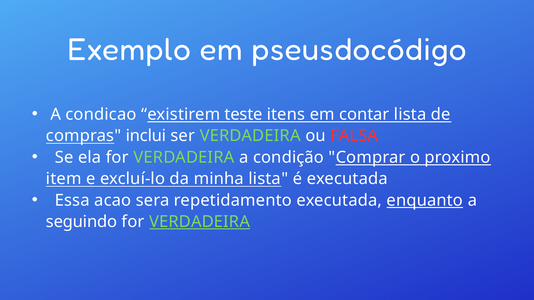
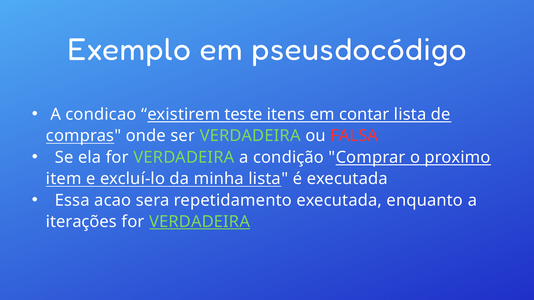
inclui: inclui -> onde
enquanto underline: present -> none
seguindo: seguindo -> iterações
